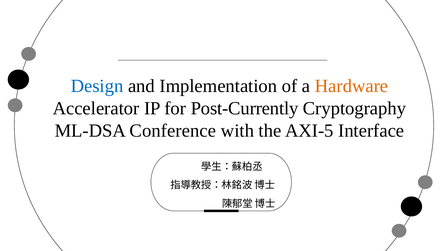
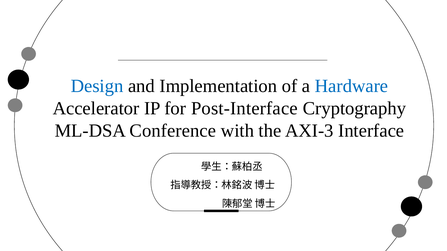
Hardware colour: orange -> blue
Post-Currently: Post-Currently -> Post-Interface
AXI-5: AXI-5 -> AXI-3
